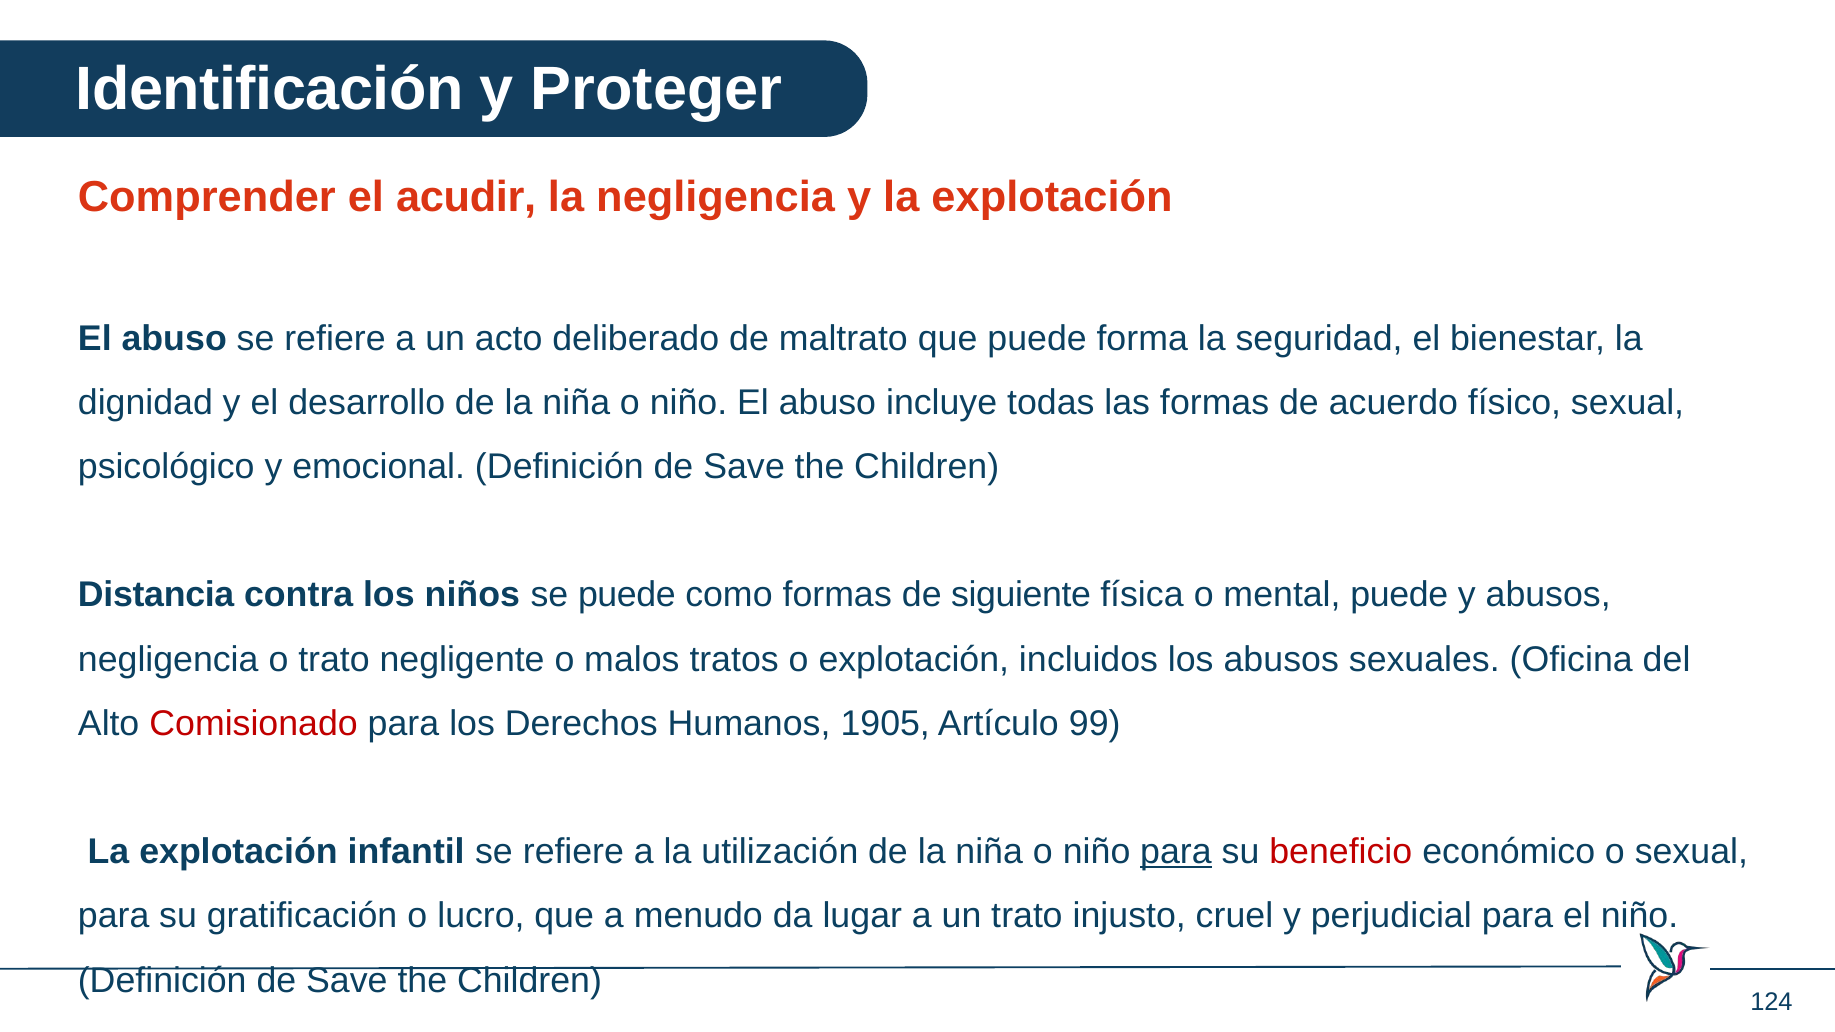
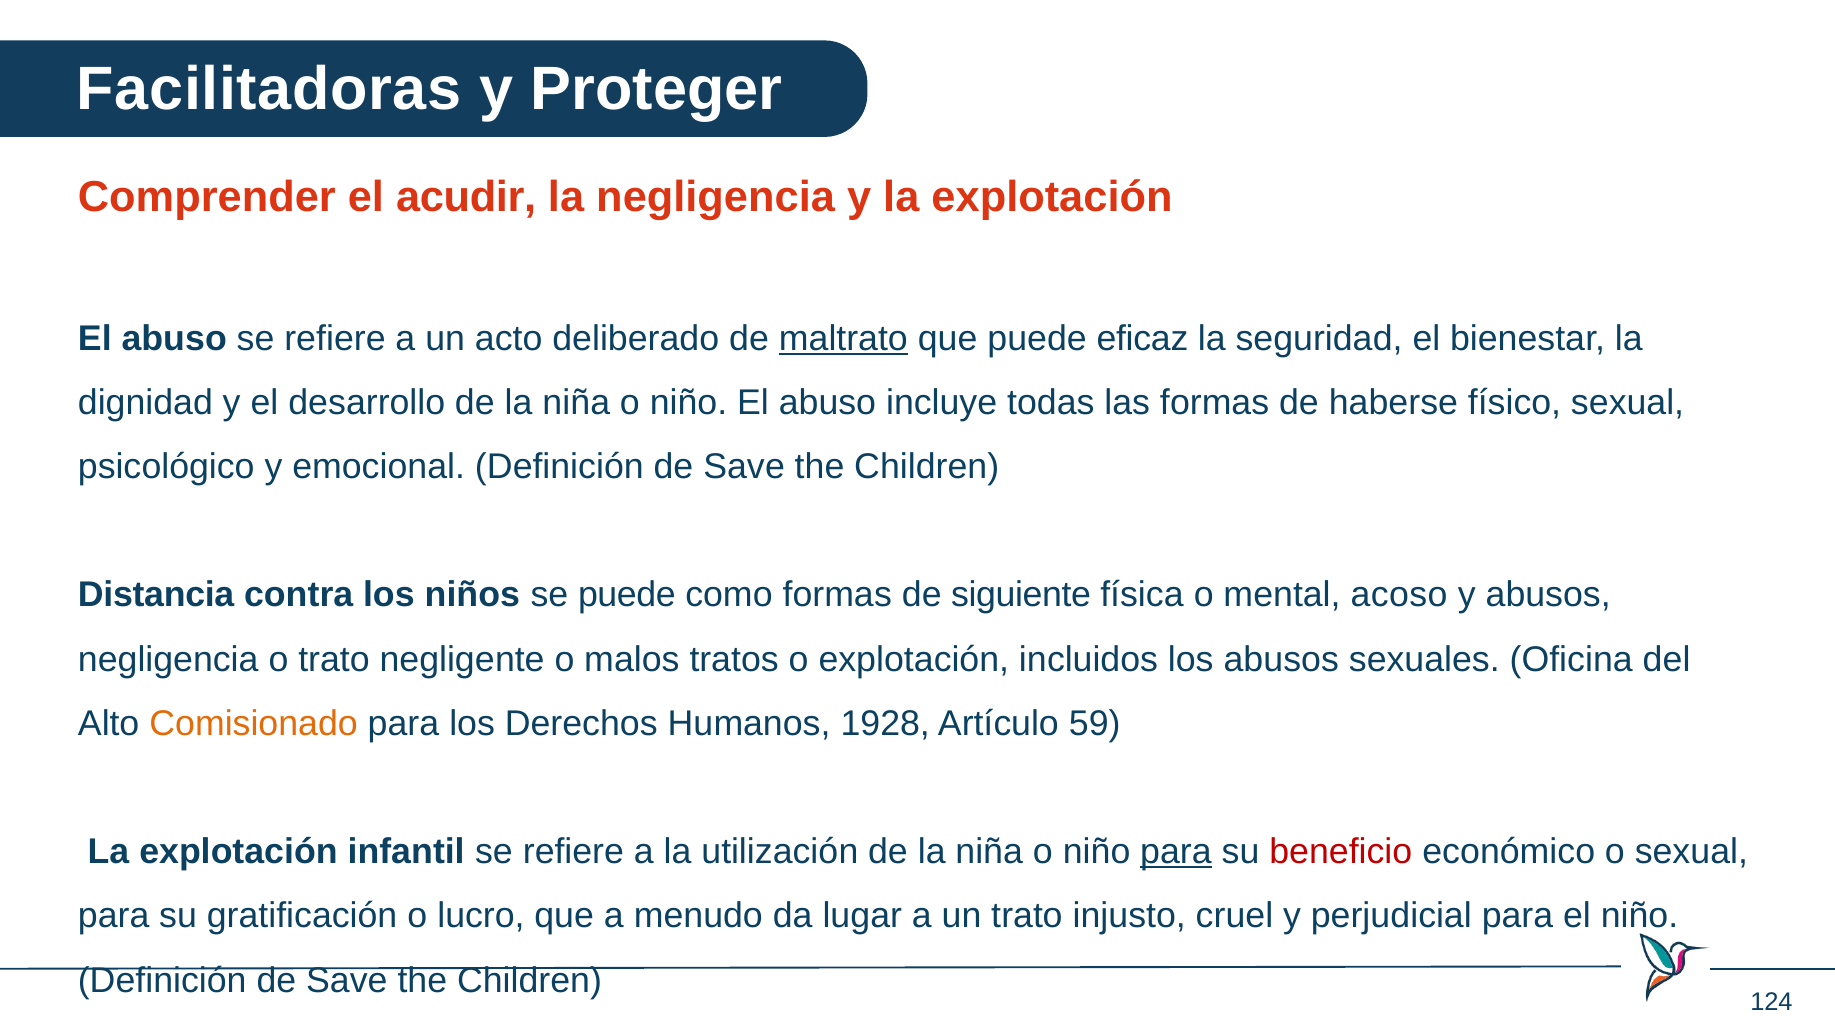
Identificación: Identificación -> Facilitadoras
maltrato underline: none -> present
forma: forma -> eficaz
acuerdo: acuerdo -> haberse
mental puede: puede -> acoso
Comisionado colour: red -> orange
1905: 1905 -> 1928
99: 99 -> 59
